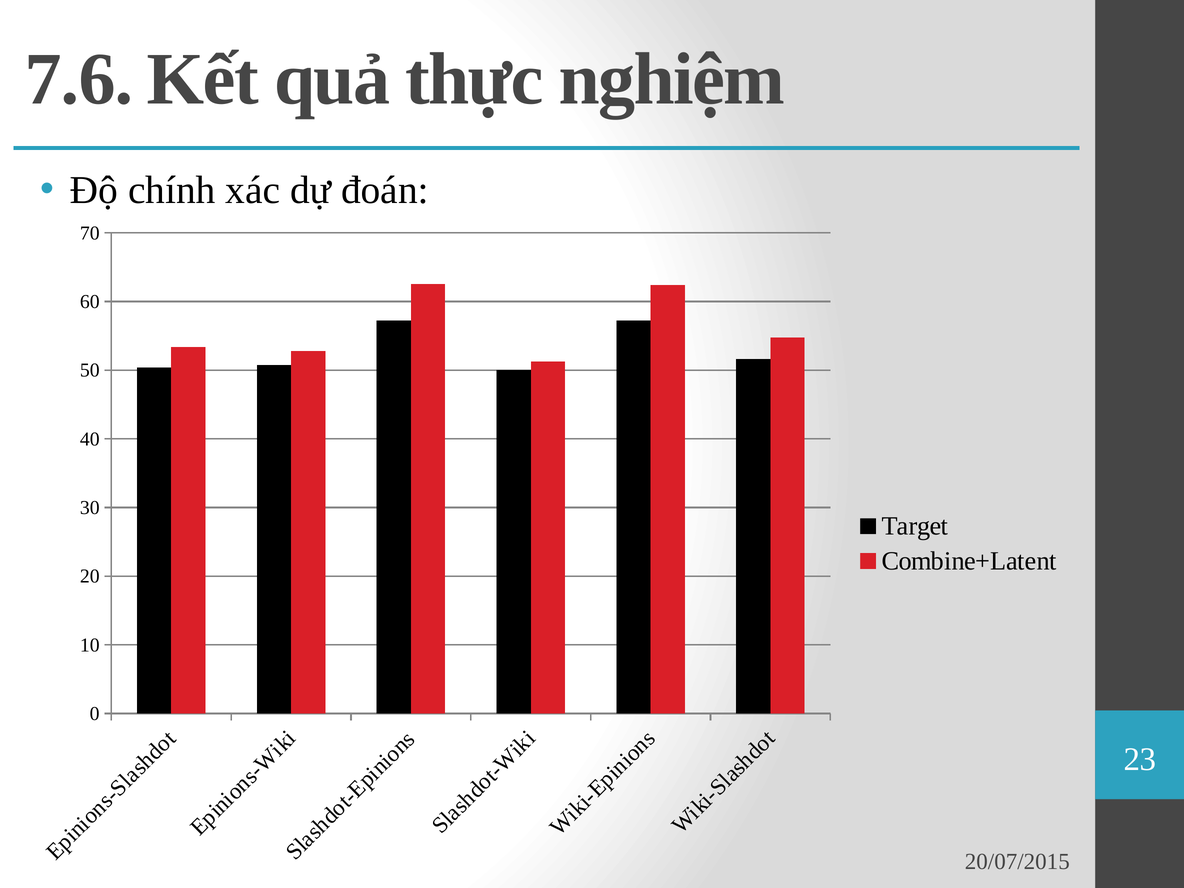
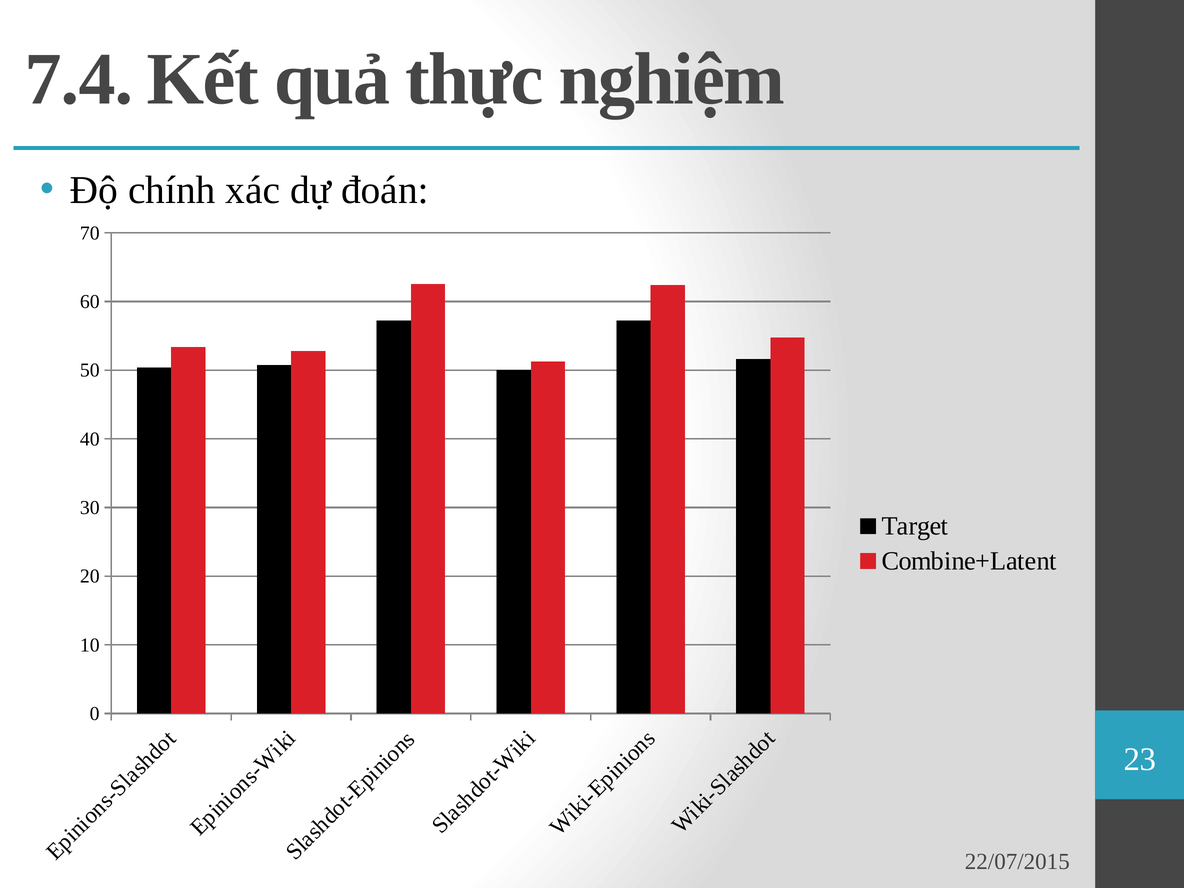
7.6: 7.6 -> 7.4
20/07/2015: 20/07/2015 -> 22/07/2015
